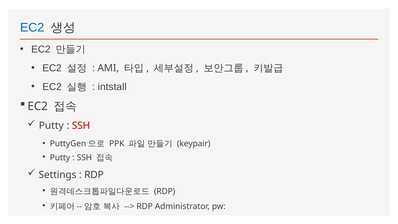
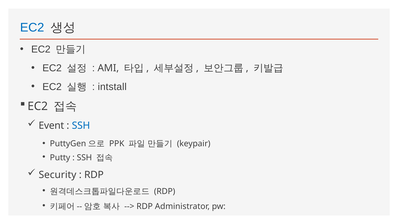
Putty at (51, 126): Putty -> Event
SSH at (81, 126) colour: red -> blue
Settings: Settings -> Security
